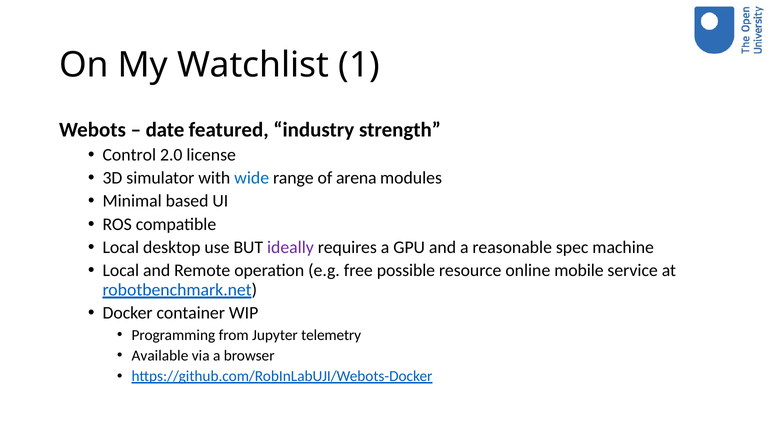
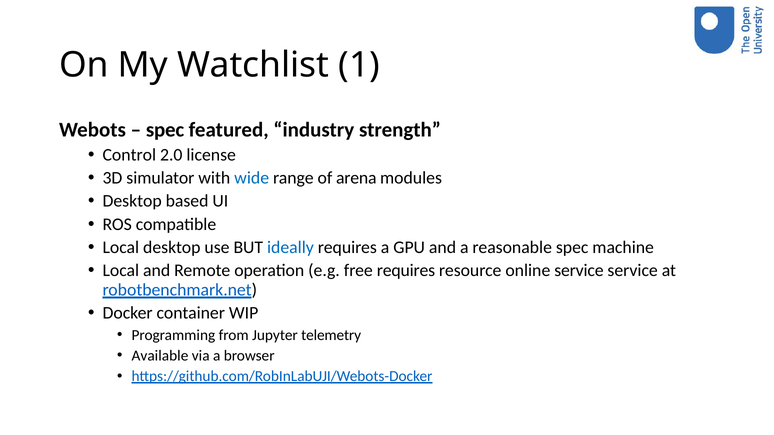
date at (165, 130): date -> spec
Minimal at (132, 201): Minimal -> Desktop
ideally colour: purple -> blue
free possible: possible -> requires
online mobile: mobile -> service
